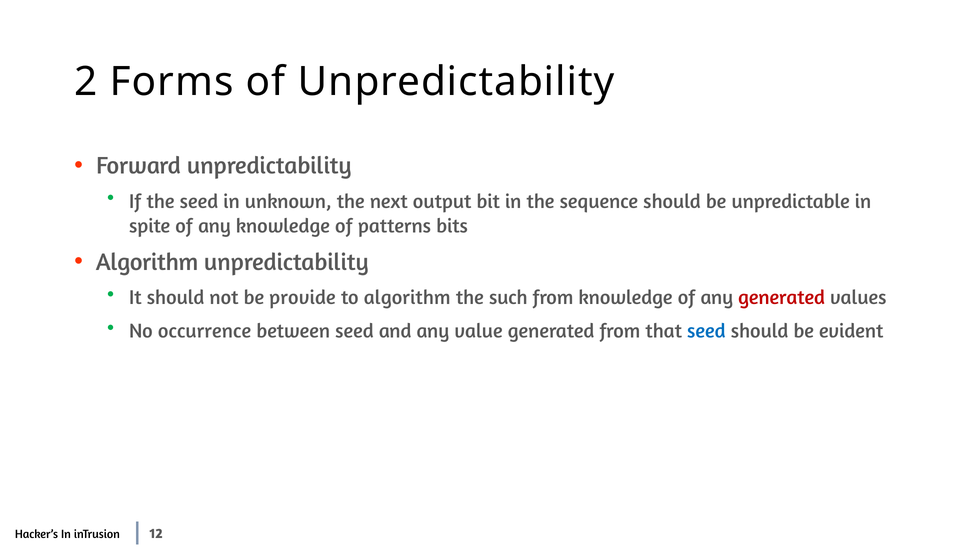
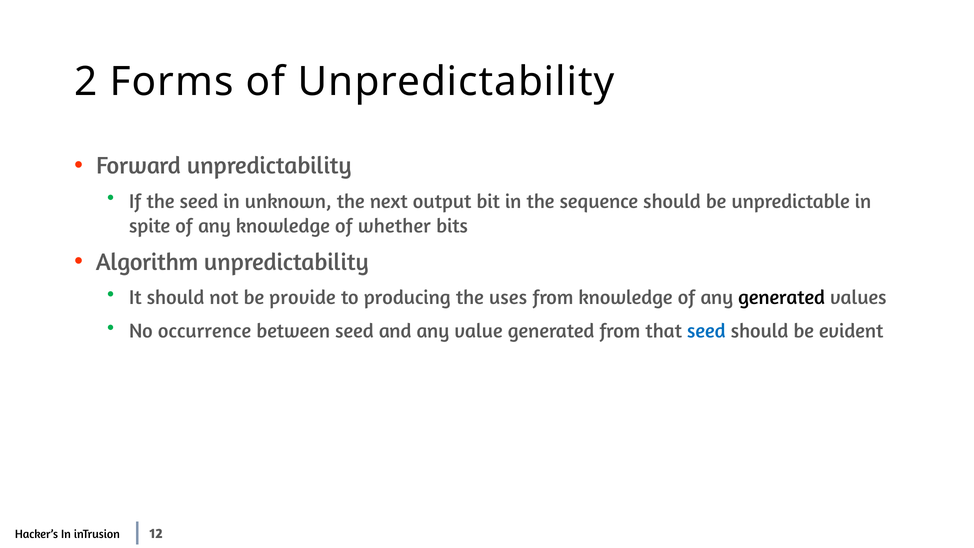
patterns: patterns -> whether
to algorithm: algorithm -> producing
such: such -> uses
generated at (782, 298) colour: red -> black
